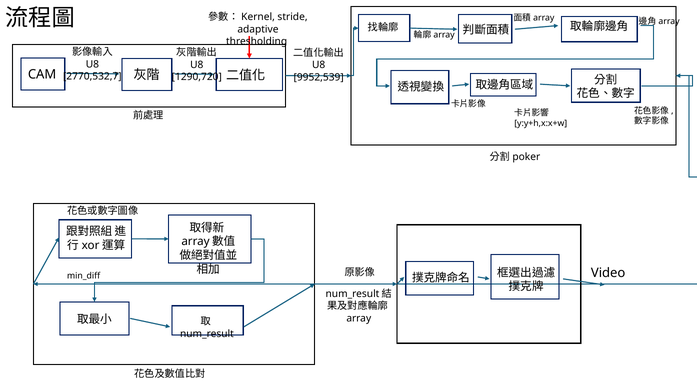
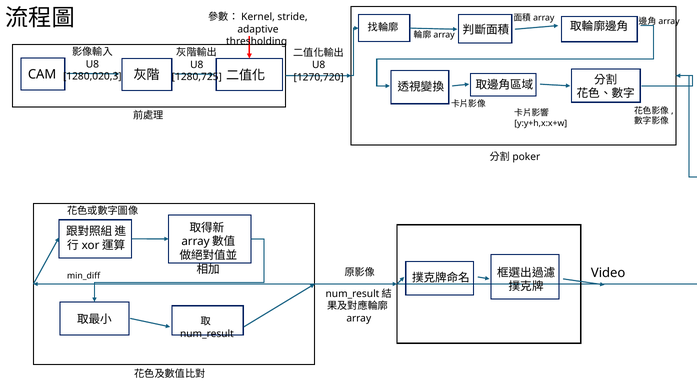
2770,532,7: 2770,532,7 -> 1280,020,3
1290,720: 1290,720 -> 1280,725
9952,539: 9952,539 -> 1270,720
